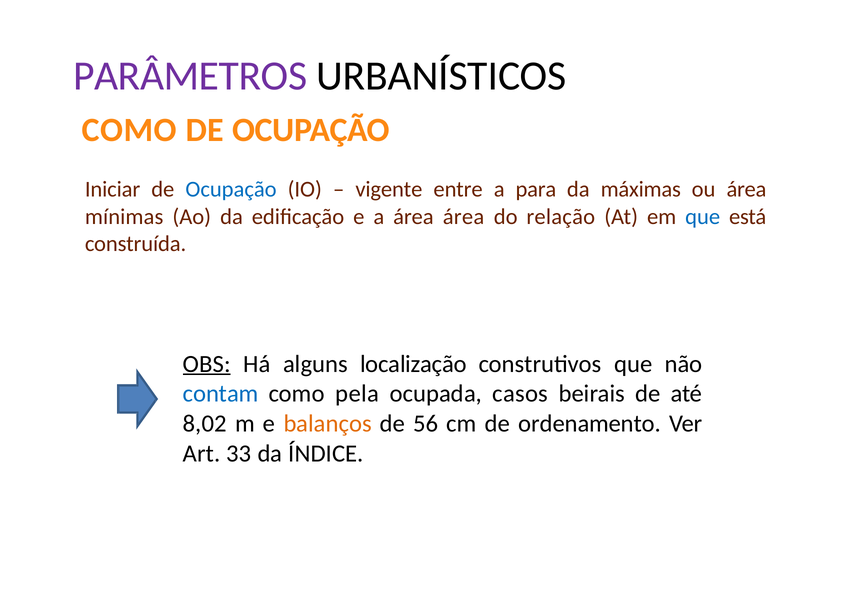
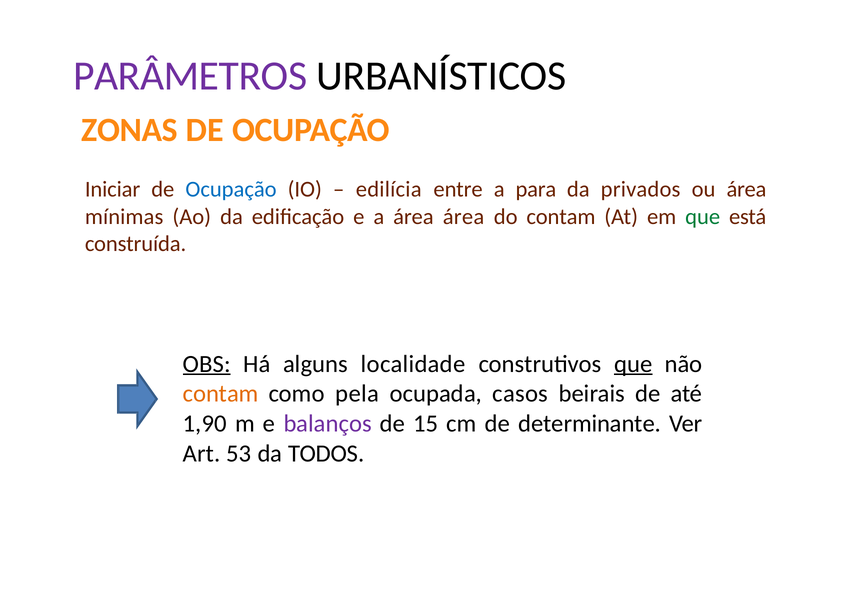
COMO at (129, 130): COMO -> ZONAS
vigente: vigente -> edilícia
máximas: máximas -> privados
do relação: relação -> contam
que at (703, 217) colour: blue -> green
localização: localização -> localidade
que at (633, 364) underline: none -> present
contam at (221, 394) colour: blue -> orange
8,02: 8,02 -> 1,90
balanços colour: orange -> purple
56: 56 -> 15
ordenamento: ordenamento -> determinante
33: 33 -> 53
ÍNDICE: ÍNDICE -> TODOS
